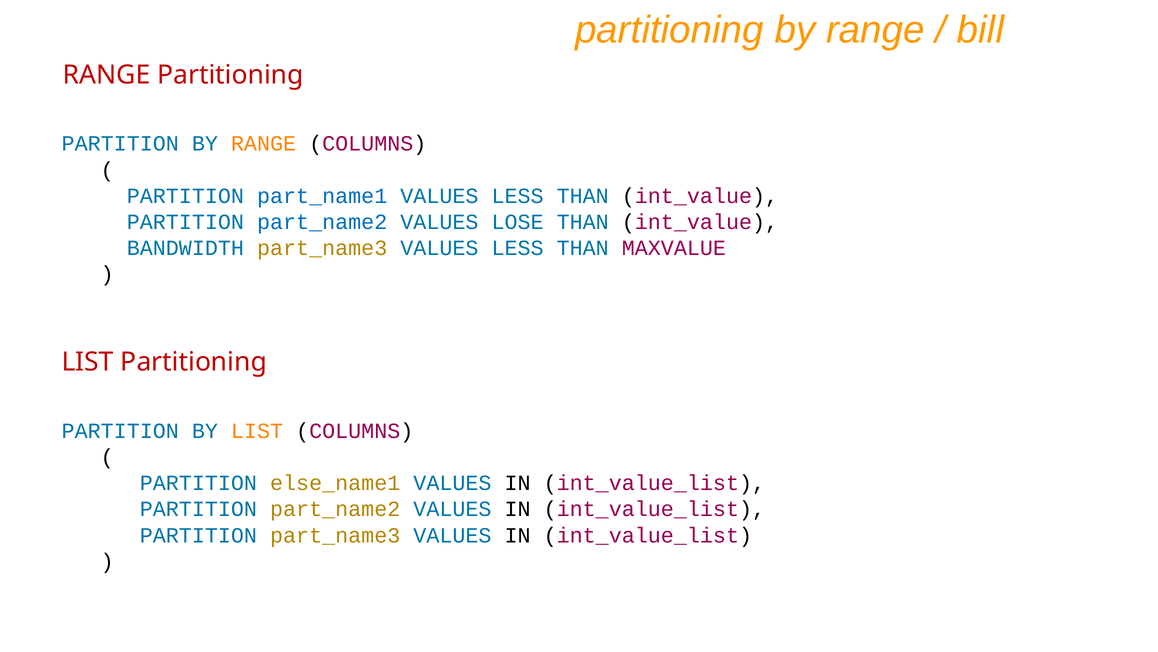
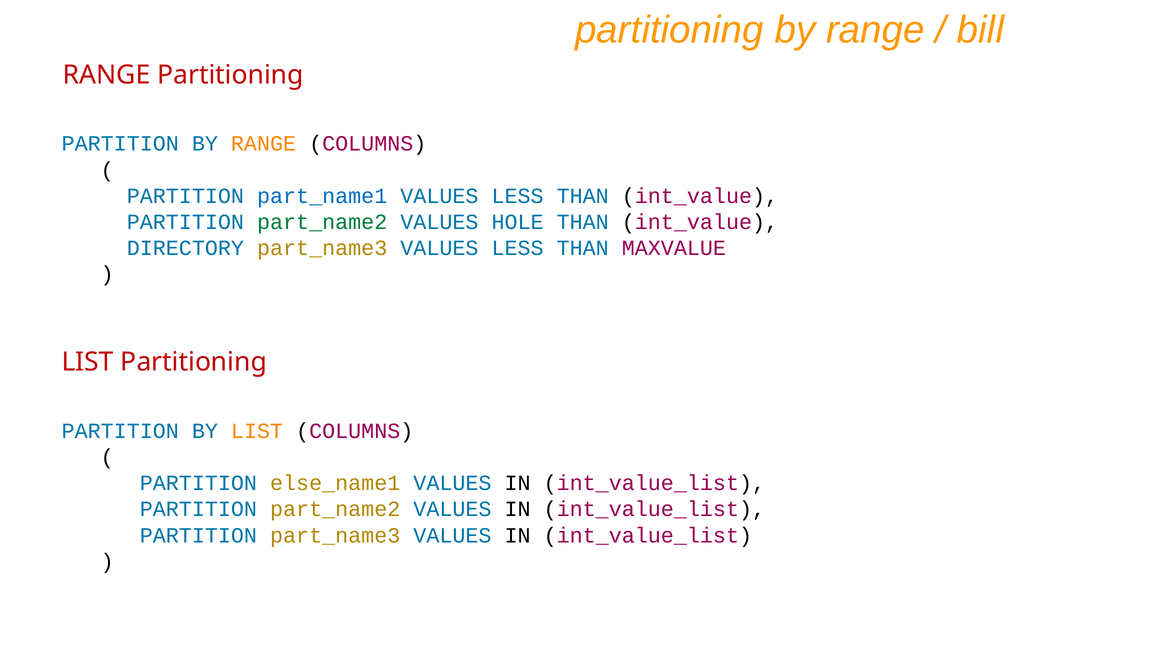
part_name2 at (322, 222) colour: blue -> green
LOSE: LOSE -> HOLE
BANDWIDTH: BANDWIDTH -> DIRECTORY
